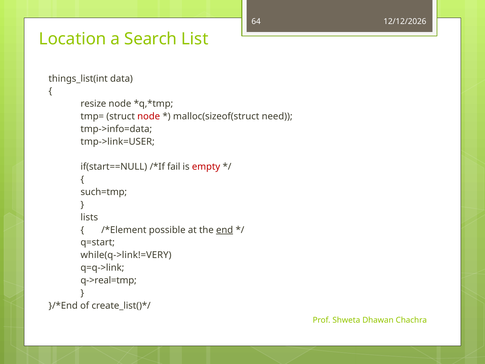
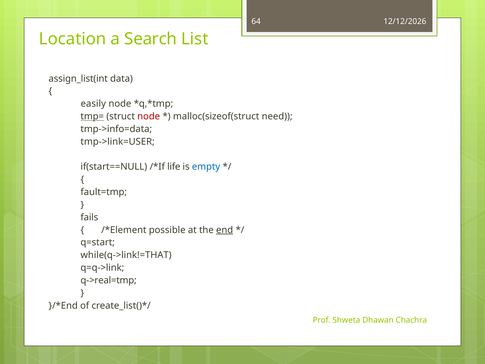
things_list(int: things_list(int -> assign_list(int
resize: resize -> easily
tmp= underline: none -> present
fail: fail -> life
empty colour: red -> blue
such=tmp: such=tmp -> fault=tmp
lists: lists -> fails
while(q->link!=VERY: while(q->link!=VERY -> while(q->link!=THAT
